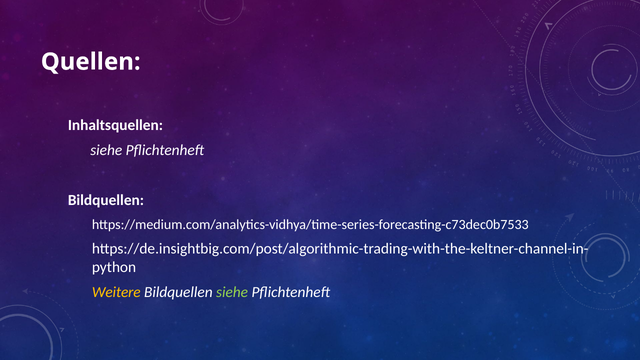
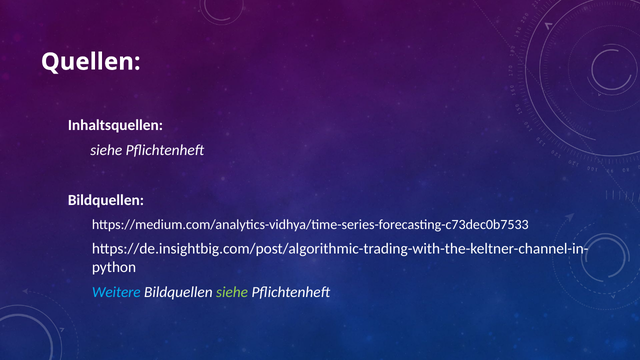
Weitere colour: yellow -> light blue
